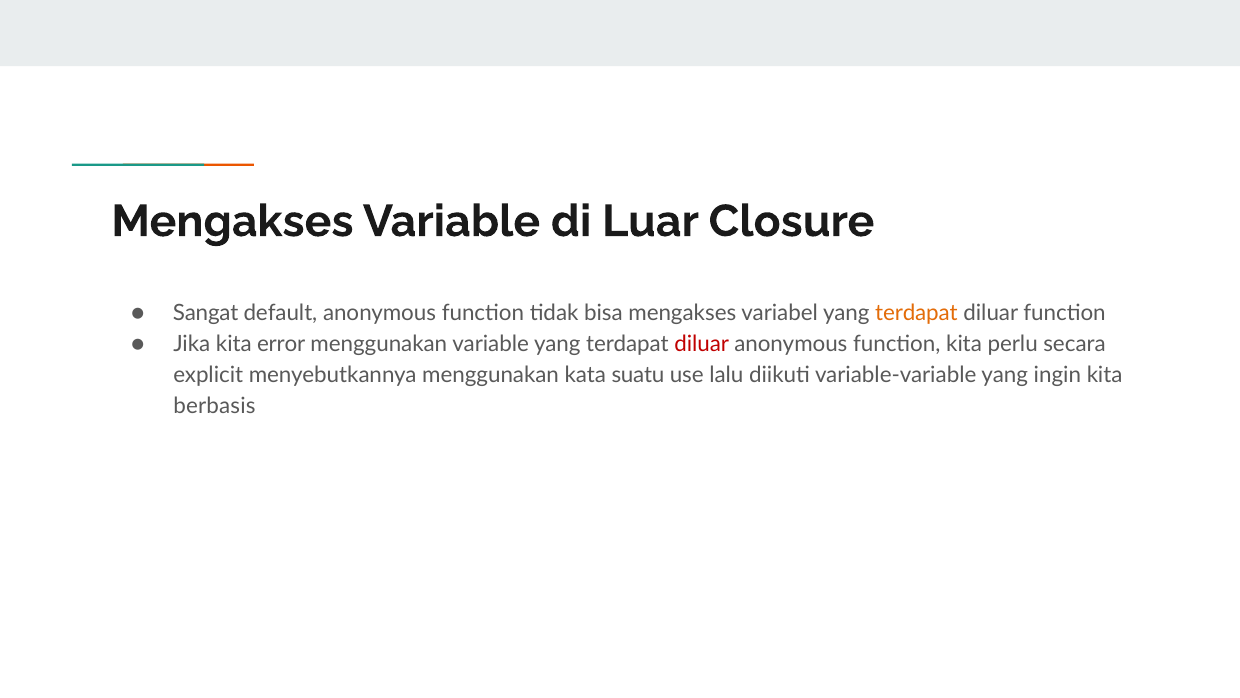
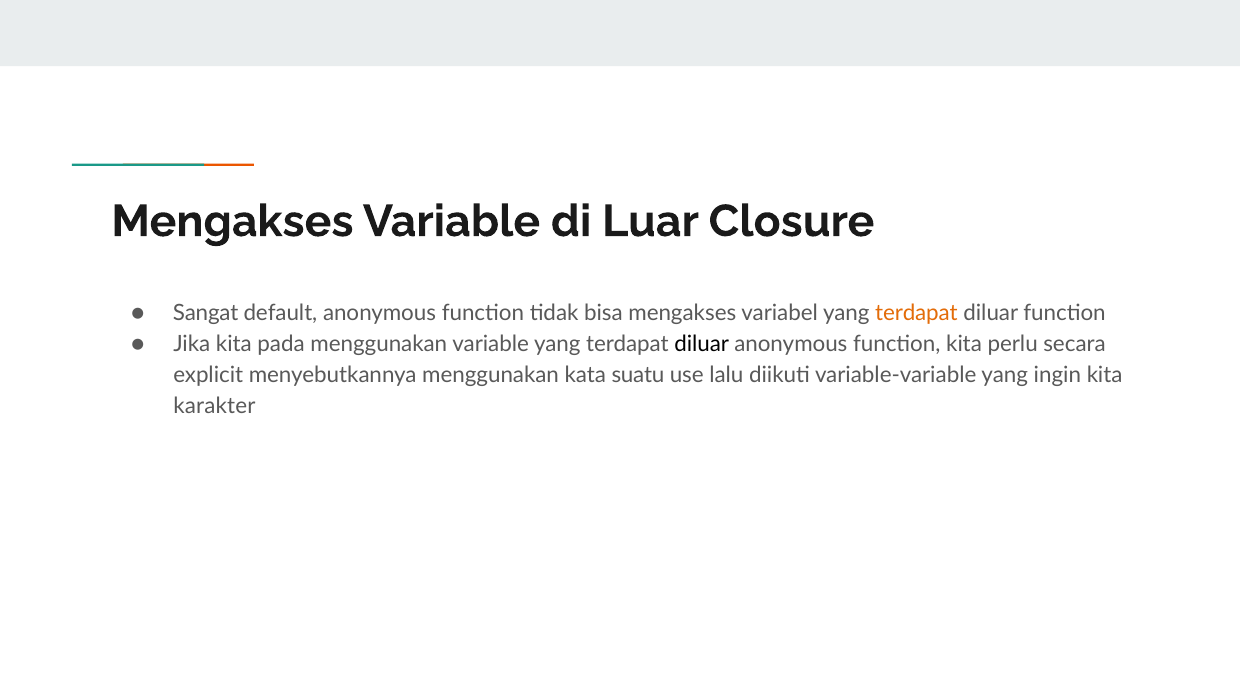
error: error -> pada
diluar at (702, 344) colour: red -> black
berbasis: berbasis -> karakter
